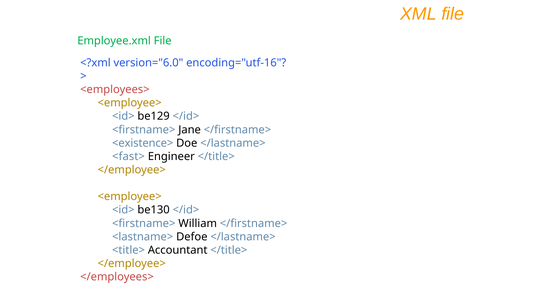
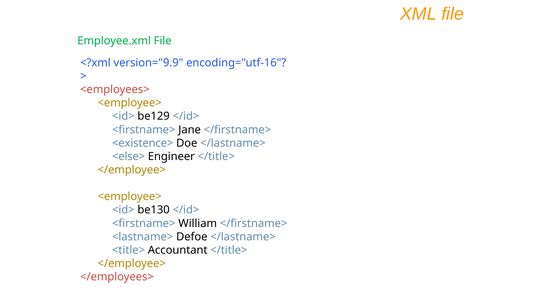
version="6.0: version="6.0 -> version="9.9
<fast>: <fast> -> <else>
